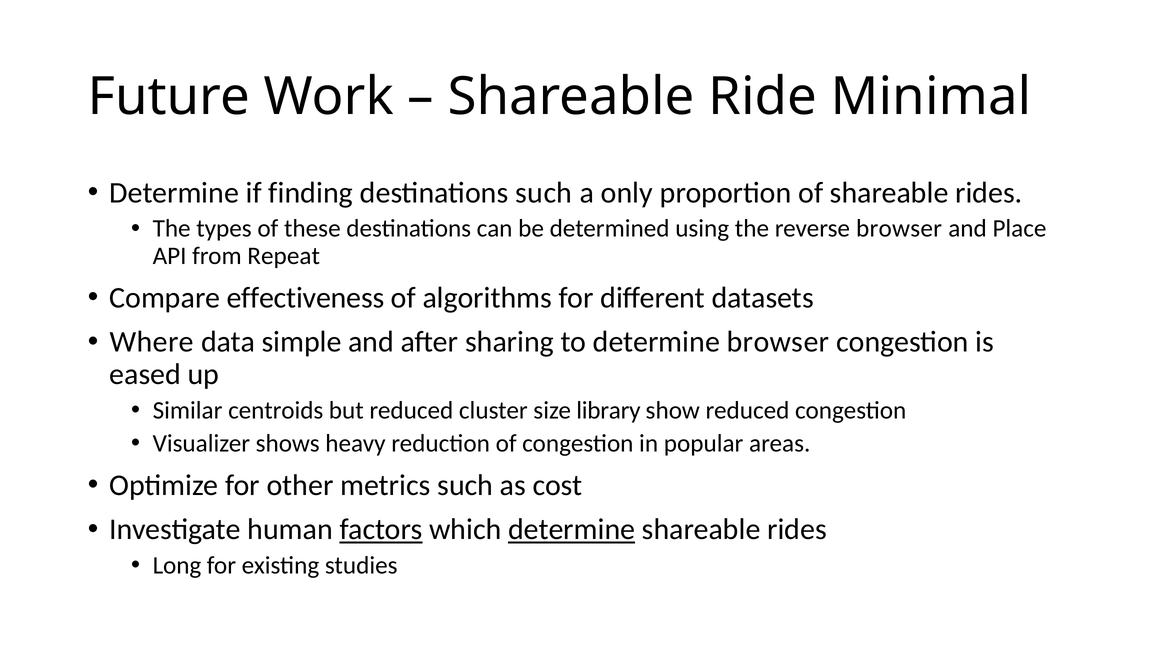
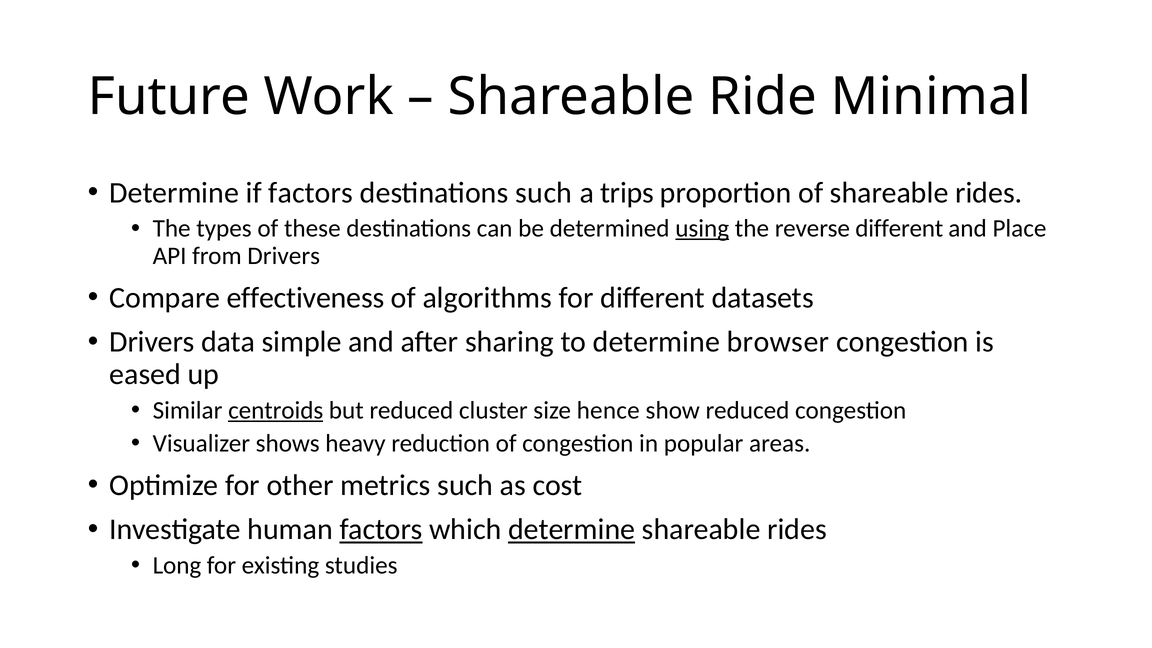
if finding: finding -> factors
only: only -> trips
using underline: none -> present
reverse browser: browser -> different
from Repeat: Repeat -> Drivers
Where at (152, 342): Where -> Drivers
centroids underline: none -> present
library: library -> hence
